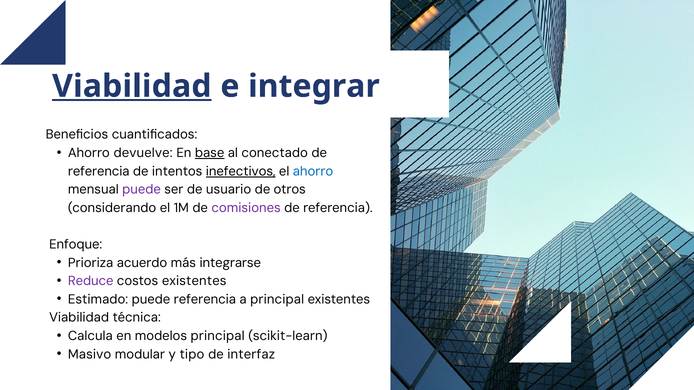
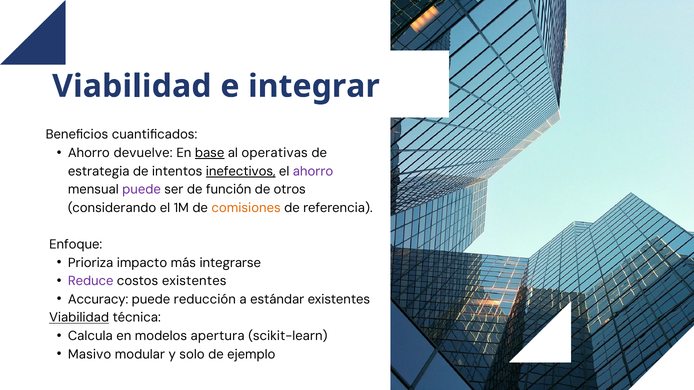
Viabilidad at (132, 86) underline: present -> none
conectado: conectado -> operativas
referencia at (99, 171): referencia -> estrategia
ahorro at (313, 171) colour: blue -> purple
usuario: usuario -> función
comisiones colour: purple -> orange
acuerdo: acuerdo -> impacto
Estimado: Estimado -> Accuracy
puede referencia: referencia -> reducción
a principal: principal -> estándar
Viabilidad at (79, 318) underline: none -> present
modelos principal: principal -> apertura
tipo: tipo -> solo
interfaz: interfaz -> ejemplo
